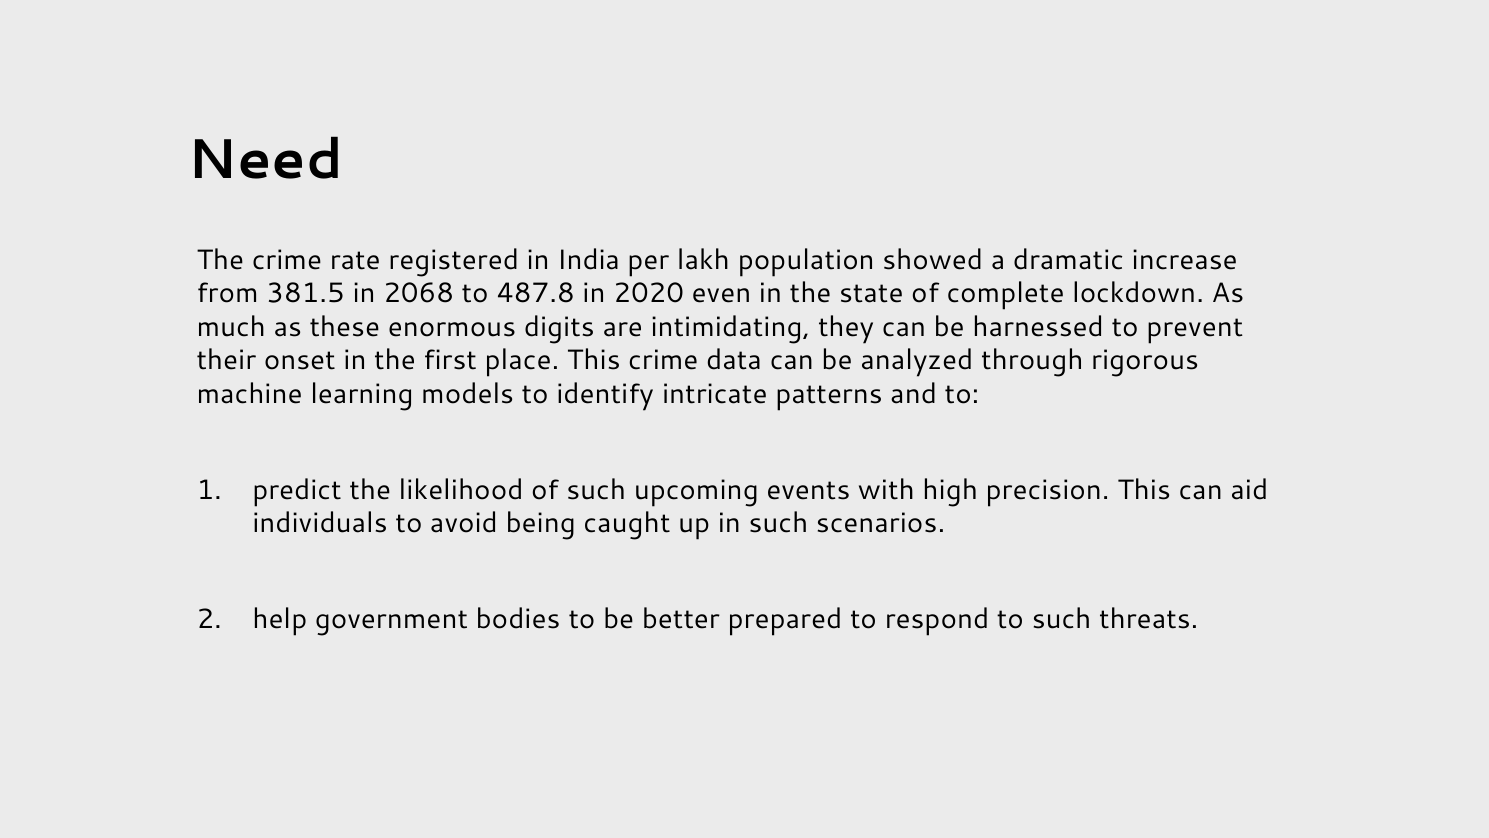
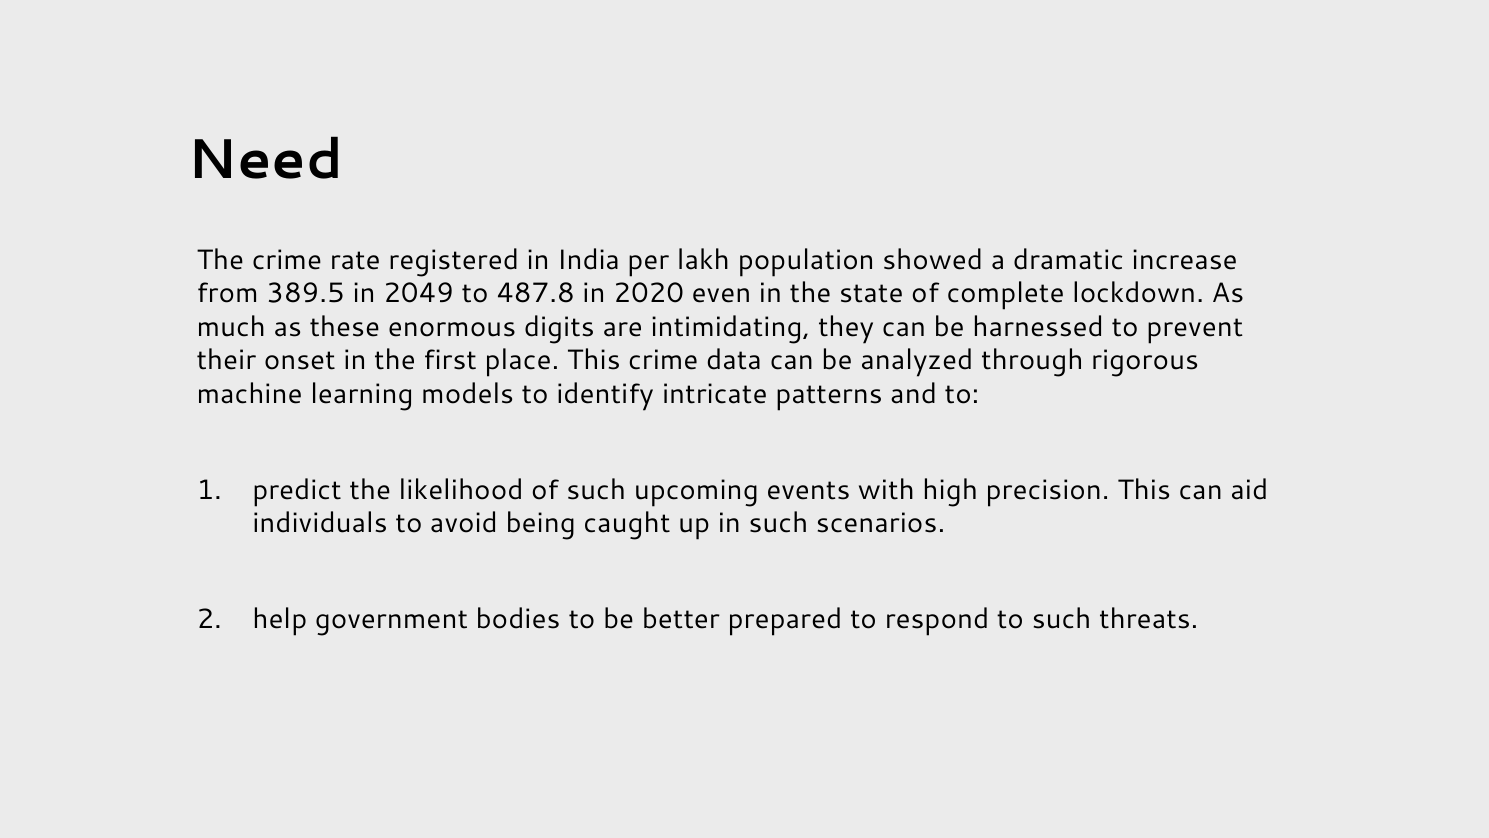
381.5: 381.5 -> 389.5
2068: 2068 -> 2049
